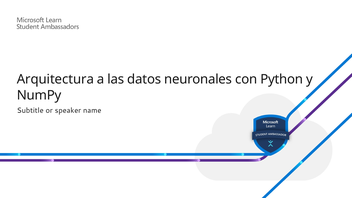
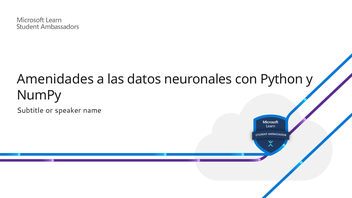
Arquitectura: Arquitectura -> Amenidades
